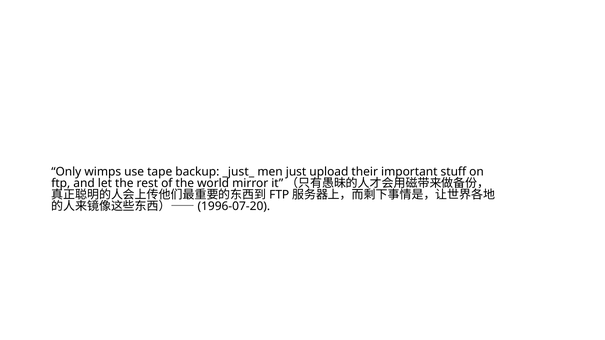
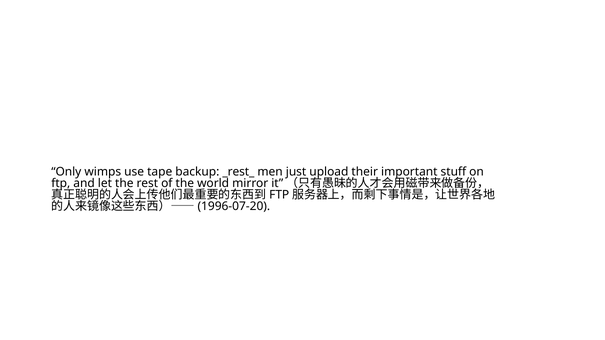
_just_: _just_ -> _rest_
